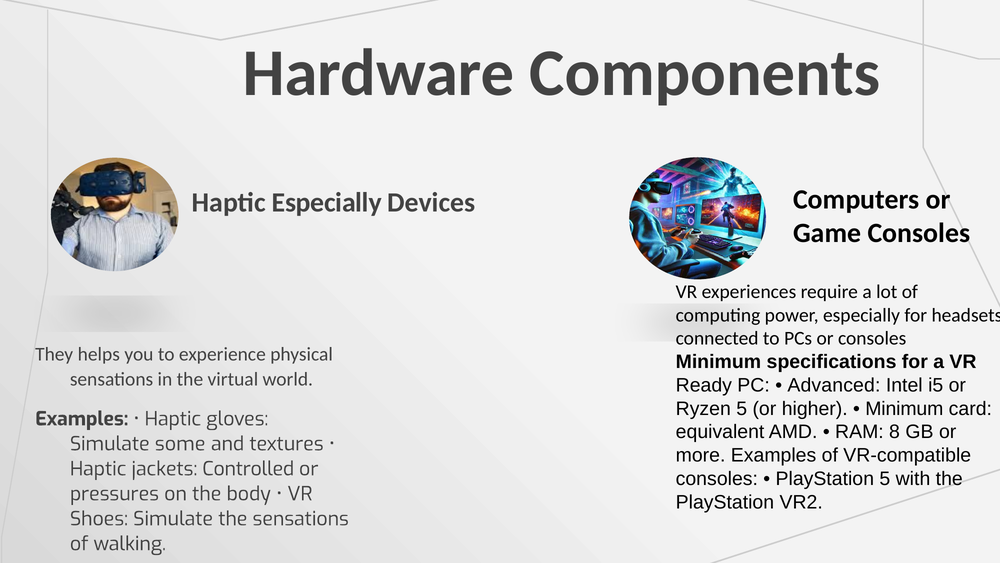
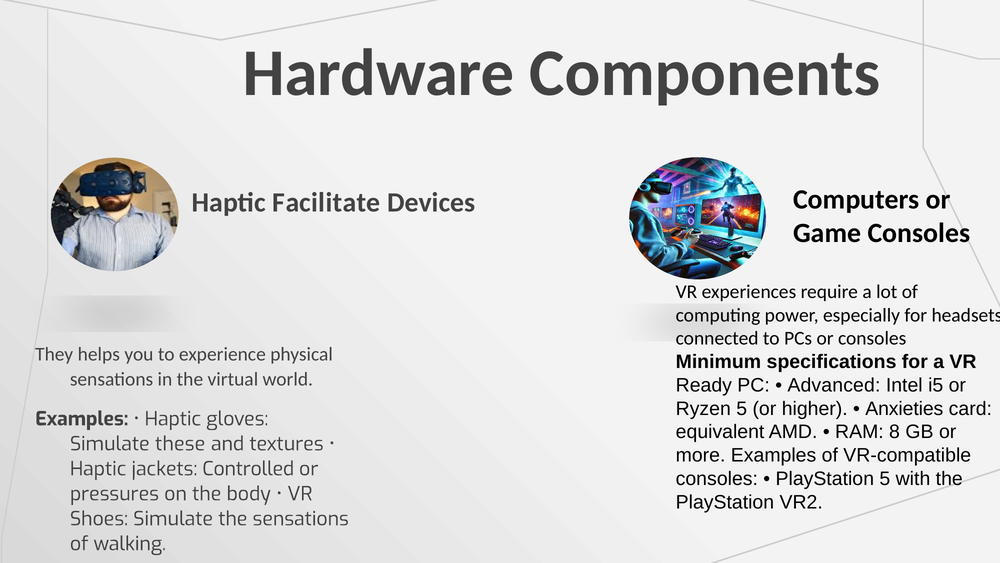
Haptic Especially: Especially -> Facilitate
Minimum at (904, 408): Minimum -> Anxieties
some: some -> these
